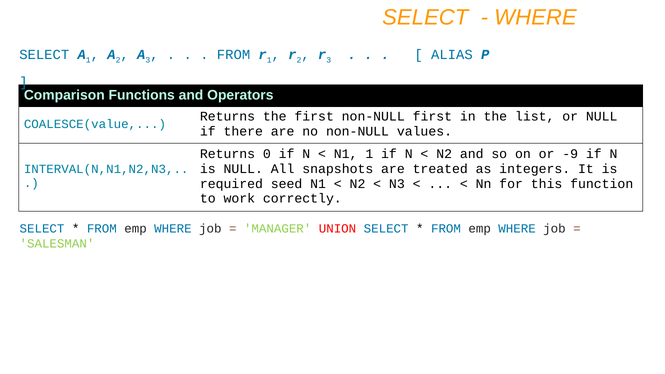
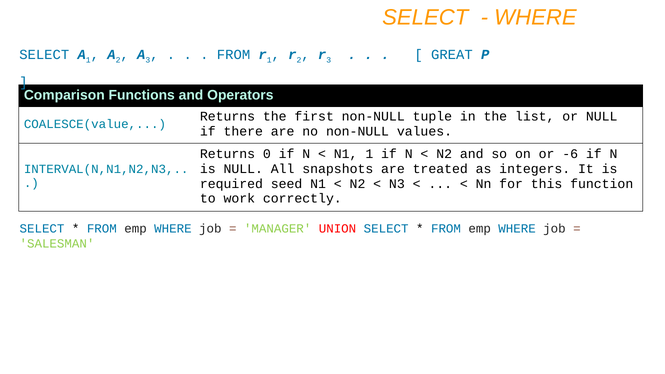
ALIAS: ALIAS -> GREAT
non-NULL first: first -> tuple
-9: -9 -> -6
